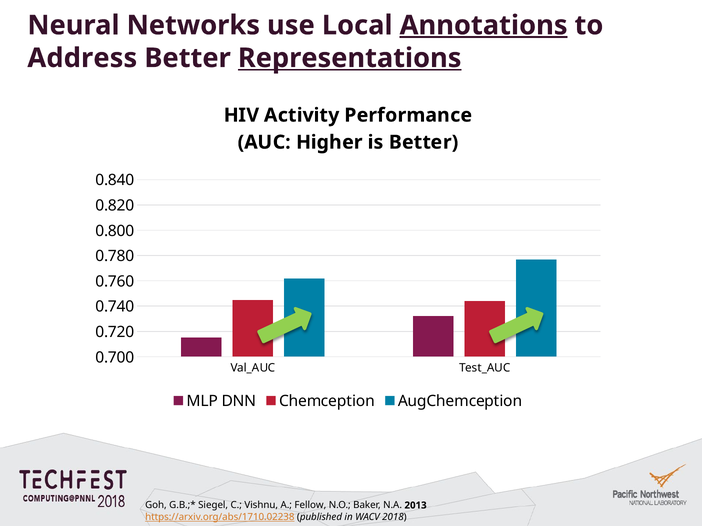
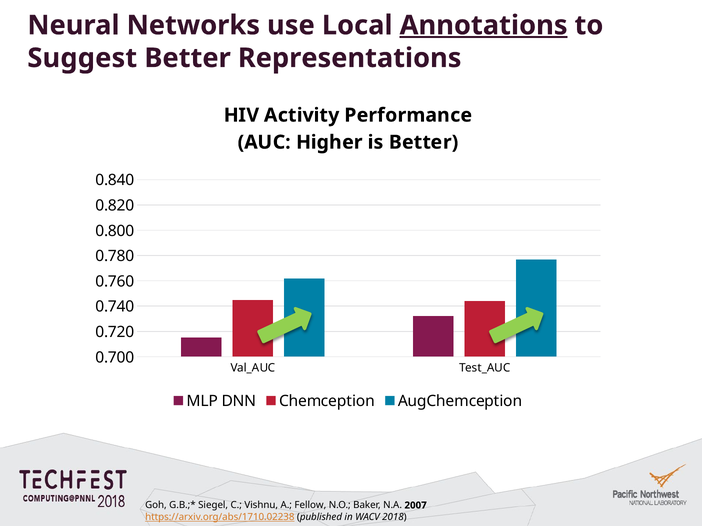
Address: Address -> Suggest
Representations underline: present -> none
2013: 2013 -> 2007
